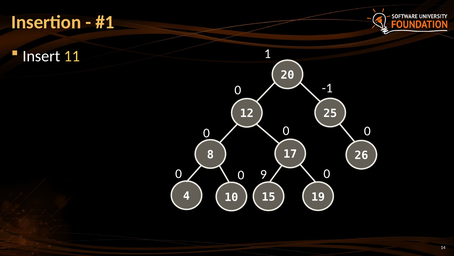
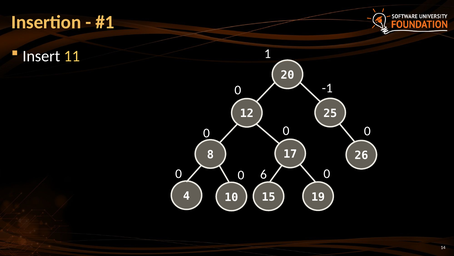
9: 9 -> 6
